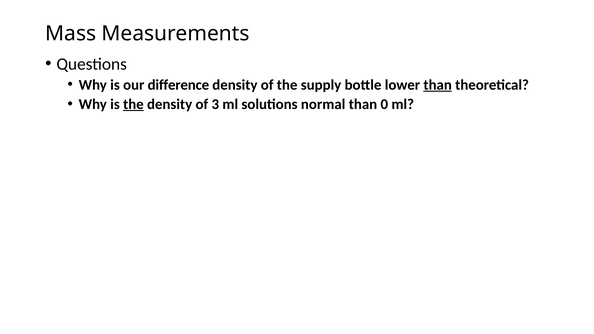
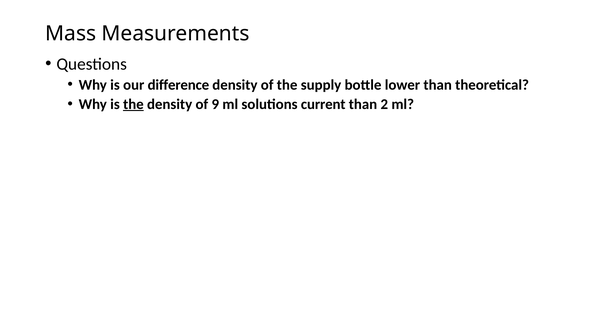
than at (438, 85) underline: present -> none
3: 3 -> 9
normal: normal -> current
0: 0 -> 2
